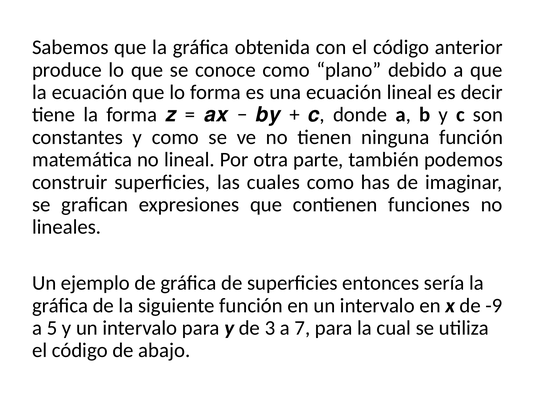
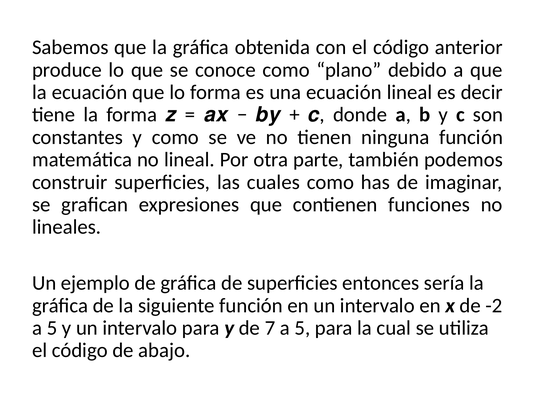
-9: -9 -> -2
3: 3 -> 7
7 at (302, 328): 7 -> 5
